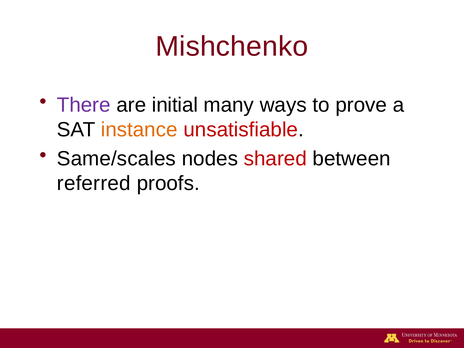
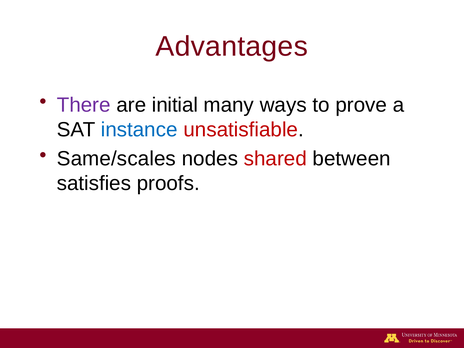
Mishchenko: Mishchenko -> Advantages
instance colour: orange -> blue
referred: referred -> satisfies
